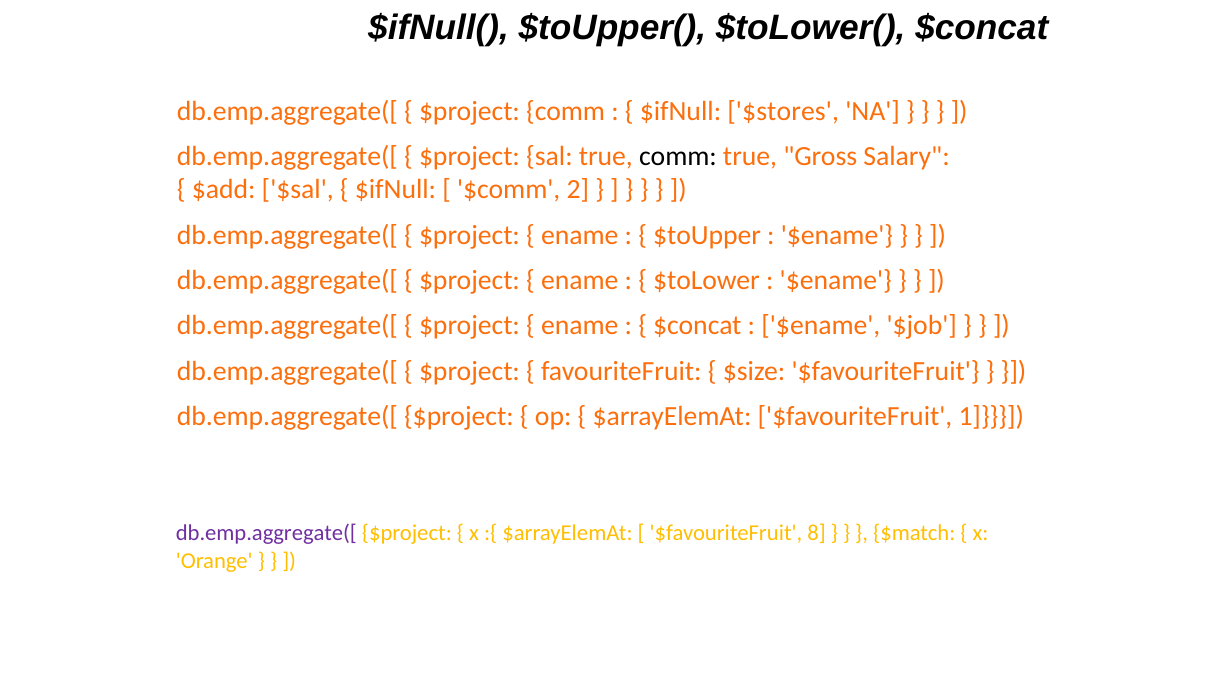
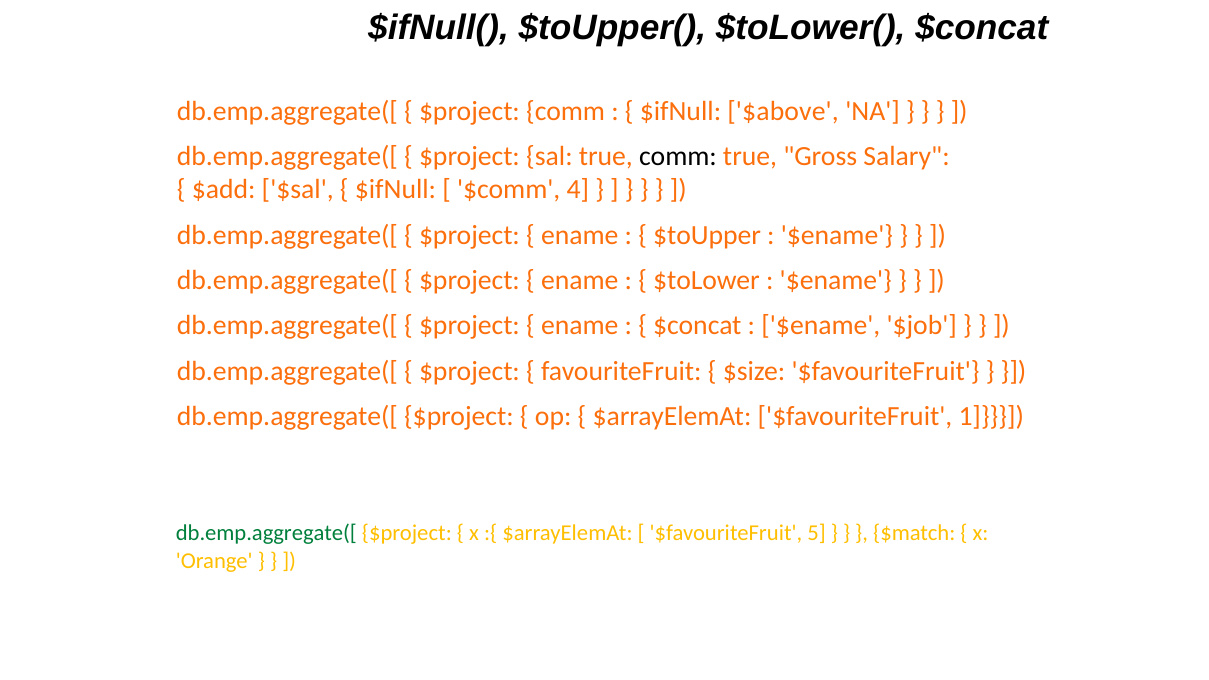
$stores: $stores -> $above
2: 2 -> 4
db.emp.aggregate([ at (266, 534) colour: purple -> green
8: 8 -> 5
